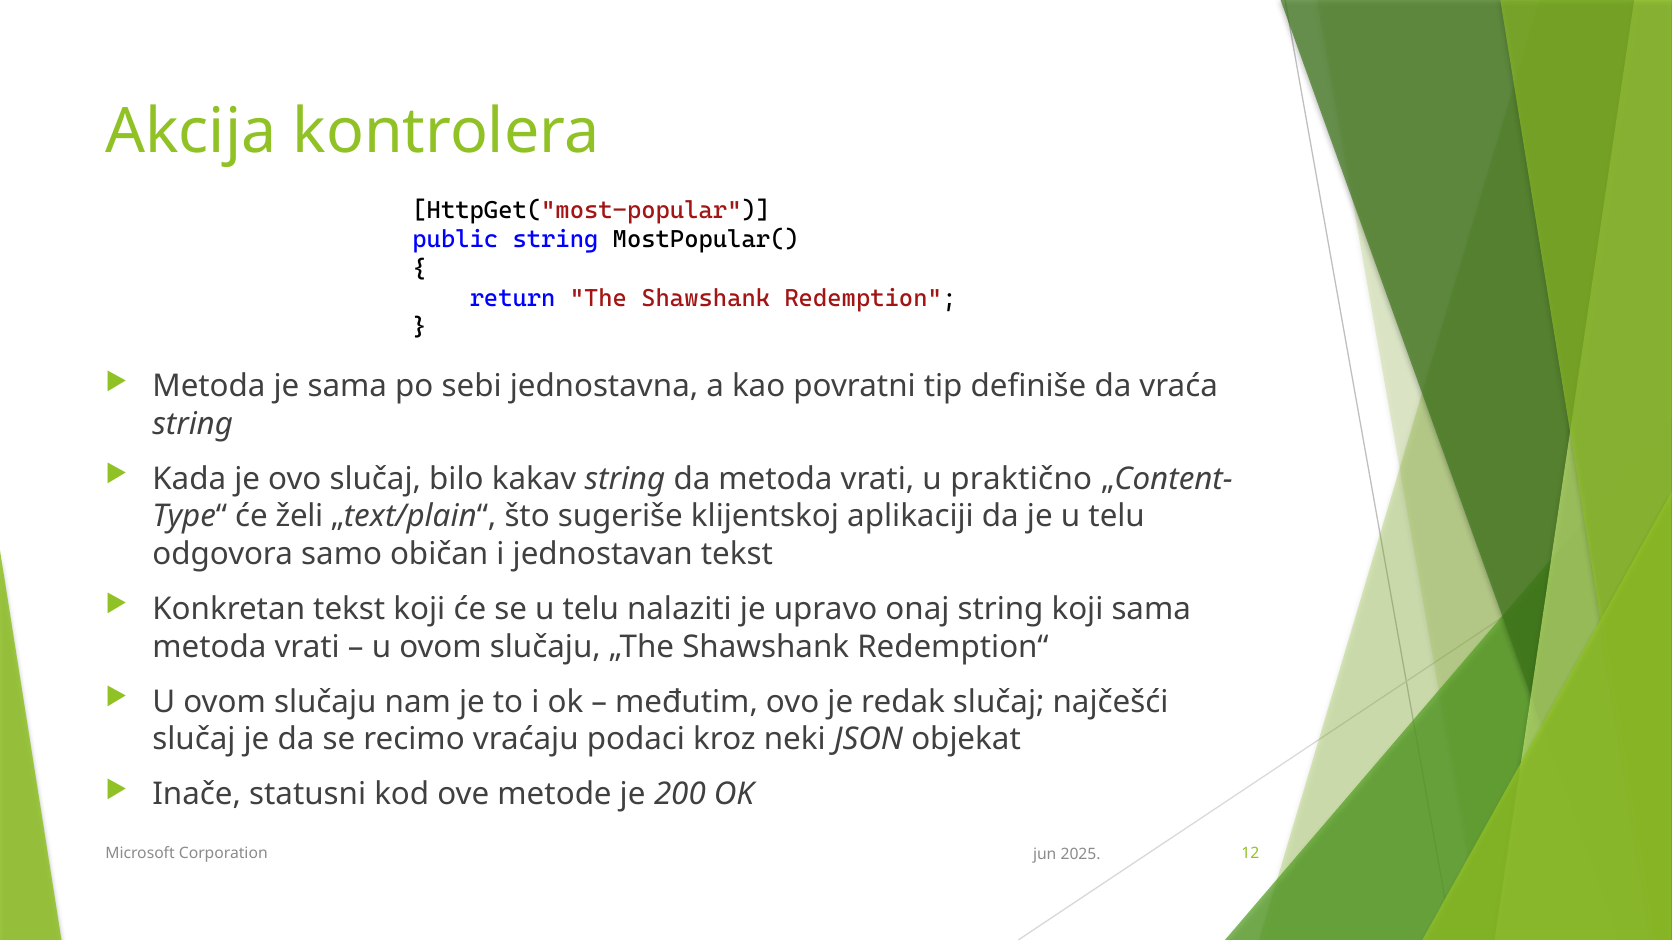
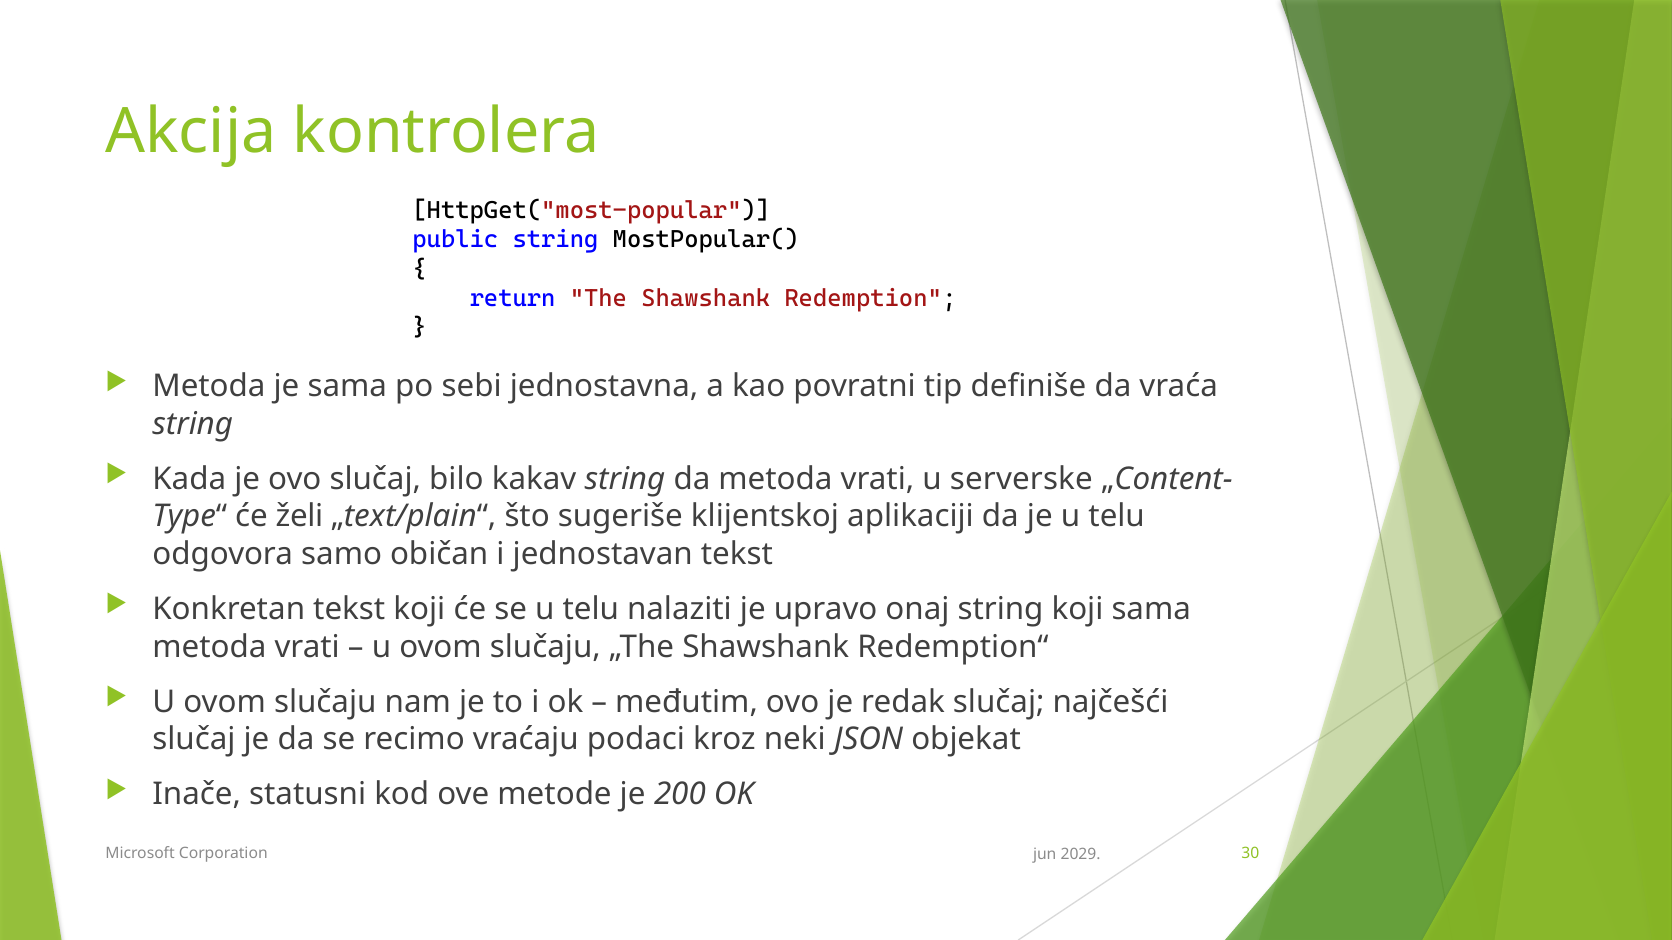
praktično: praktično -> serverske
12: 12 -> 30
2025: 2025 -> 2029
